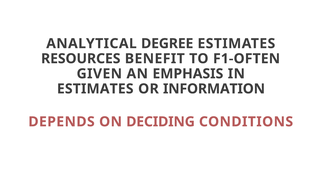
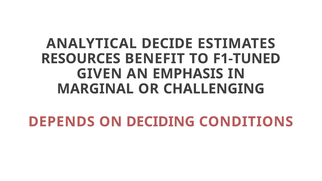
DEGREE: DEGREE -> DECIDE
F1-OFTEN: F1-OFTEN -> F1-TUNED
ESTIMATES at (95, 89): ESTIMATES -> MARGINAL
INFORMATION: INFORMATION -> CHALLENGING
